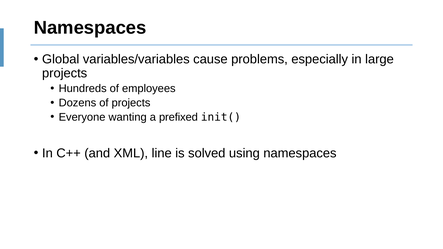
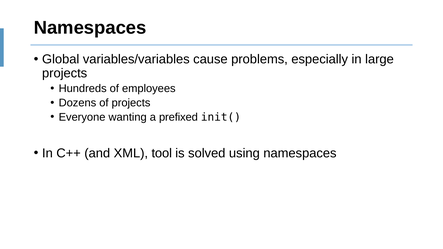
line: line -> tool
